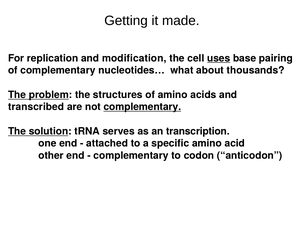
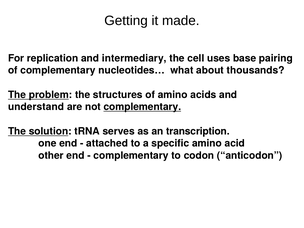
modification: modification -> intermediary
uses underline: present -> none
transcribed: transcribed -> understand
